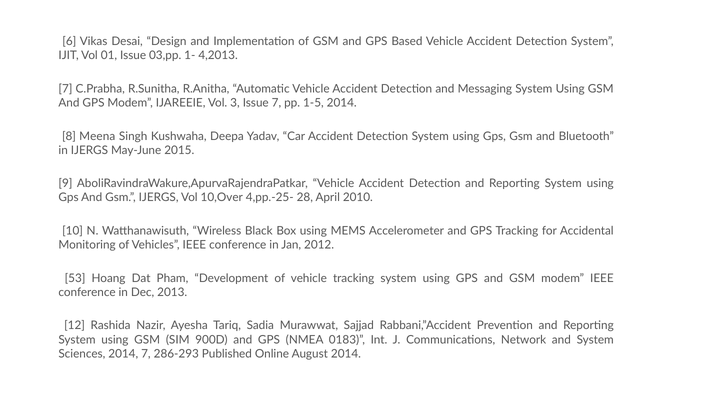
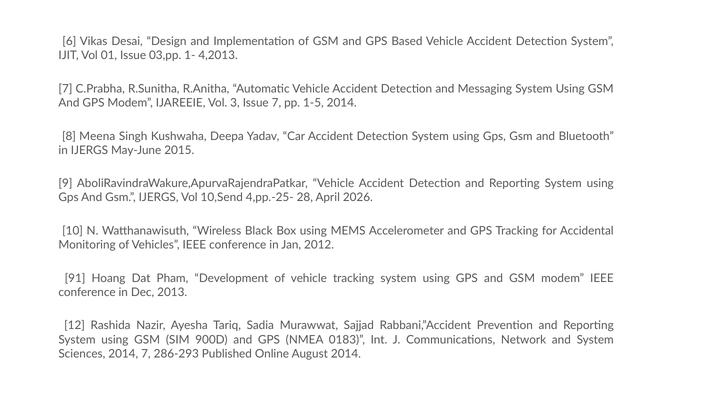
10,Over: 10,Over -> 10,Send
2010: 2010 -> 2026
53: 53 -> 91
